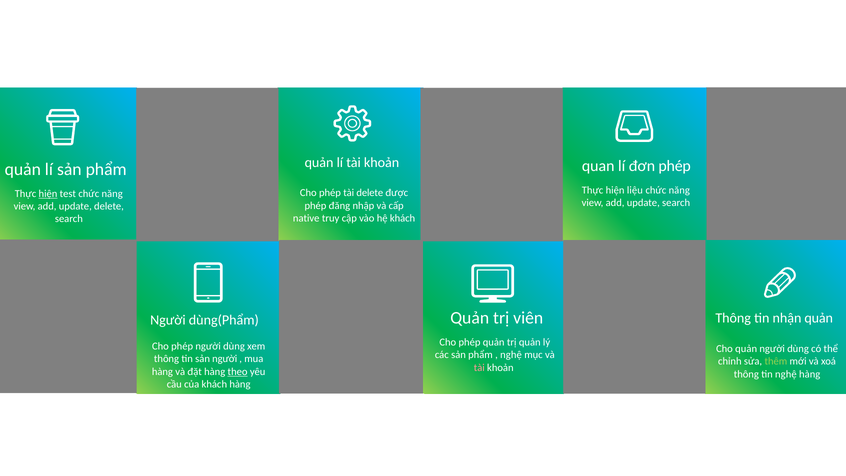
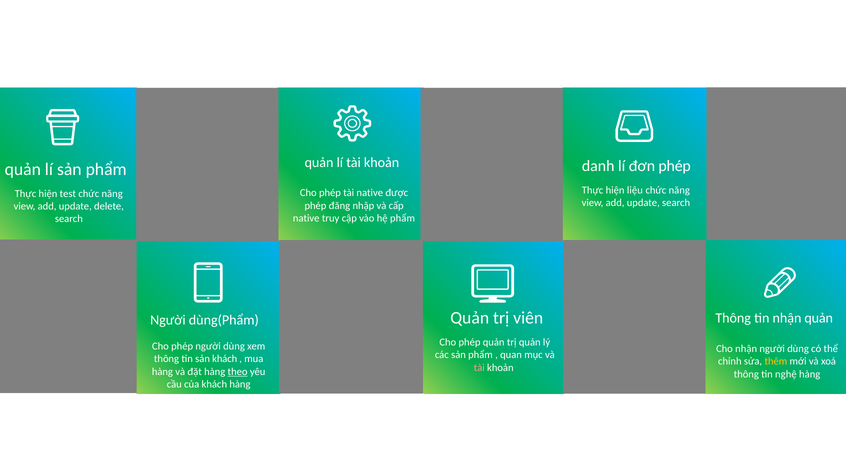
quan: quan -> danh
tài delete: delete -> native
hiện at (48, 193) underline: present -> none
hệ khách: khách -> phẩm
Cho quản: quản -> nhận
nghệ at (511, 355): nghệ -> quan
sản người: người -> khách
thêm colour: light green -> yellow
